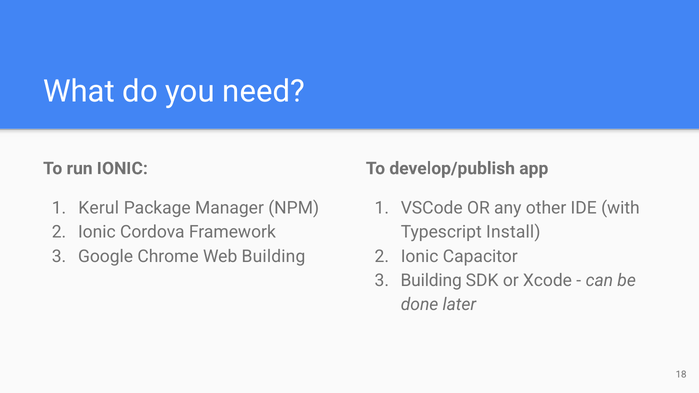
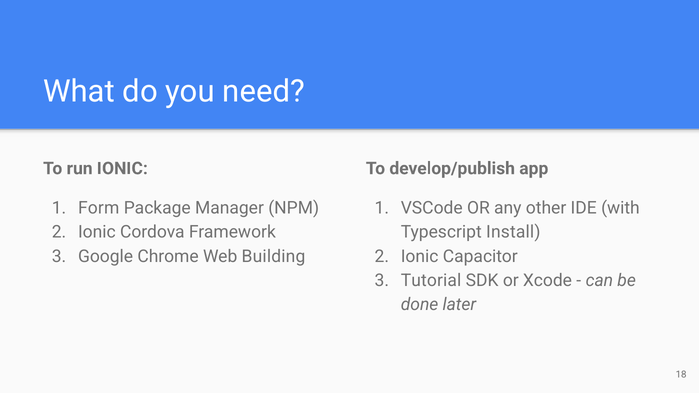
Kerul: Kerul -> Form
Building at (431, 280): Building -> Tutorial
